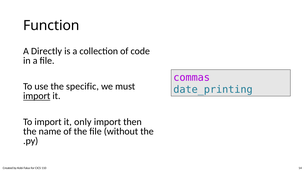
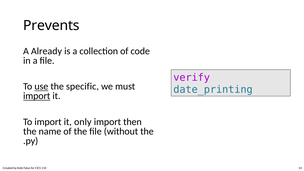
Function: Function -> Prevents
Directly: Directly -> Already
commas: commas -> verify
use underline: none -> present
